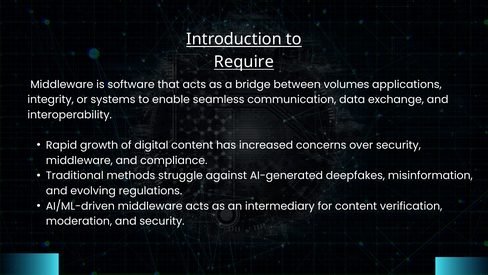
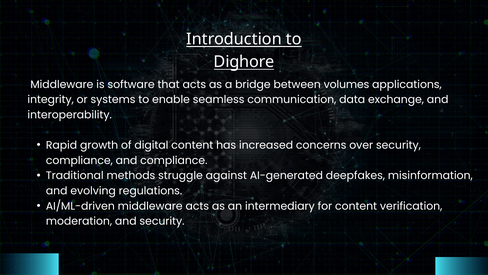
Require: Require -> Dighore
middleware at (79, 160): middleware -> compliance
